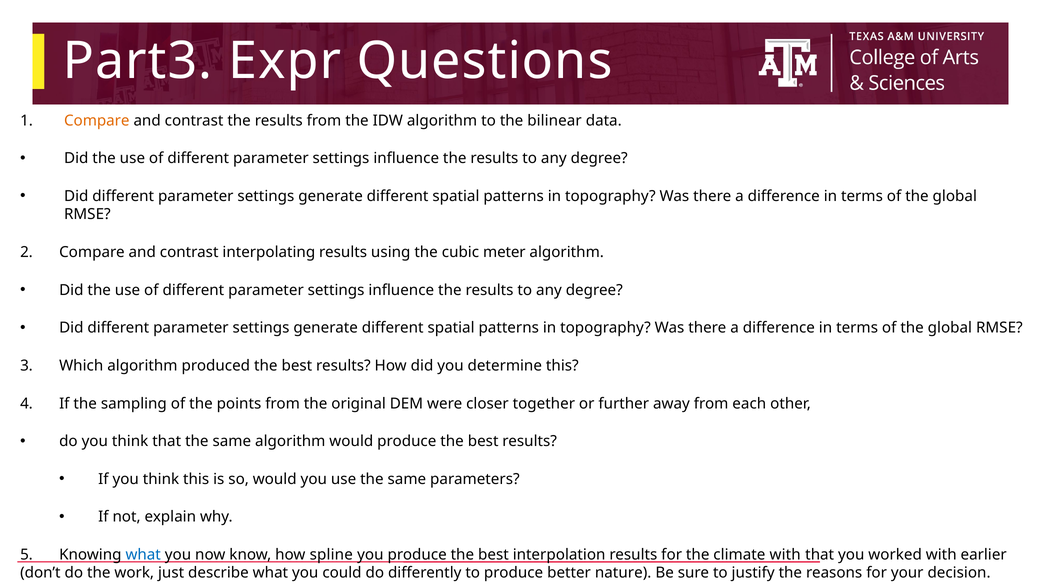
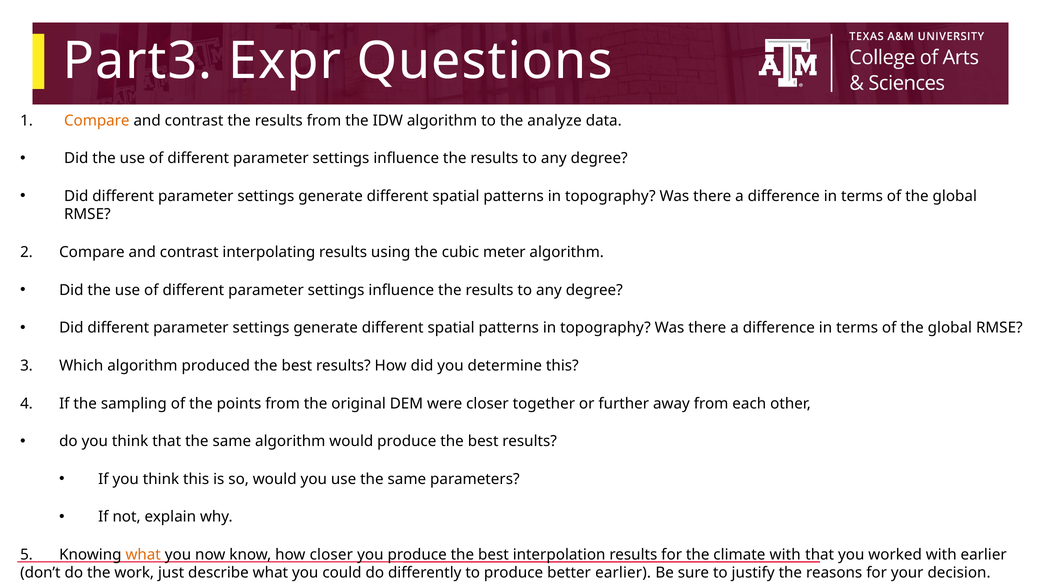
bilinear: bilinear -> analyze
what at (143, 554) colour: blue -> orange
how spline: spline -> closer
better nature: nature -> earlier
